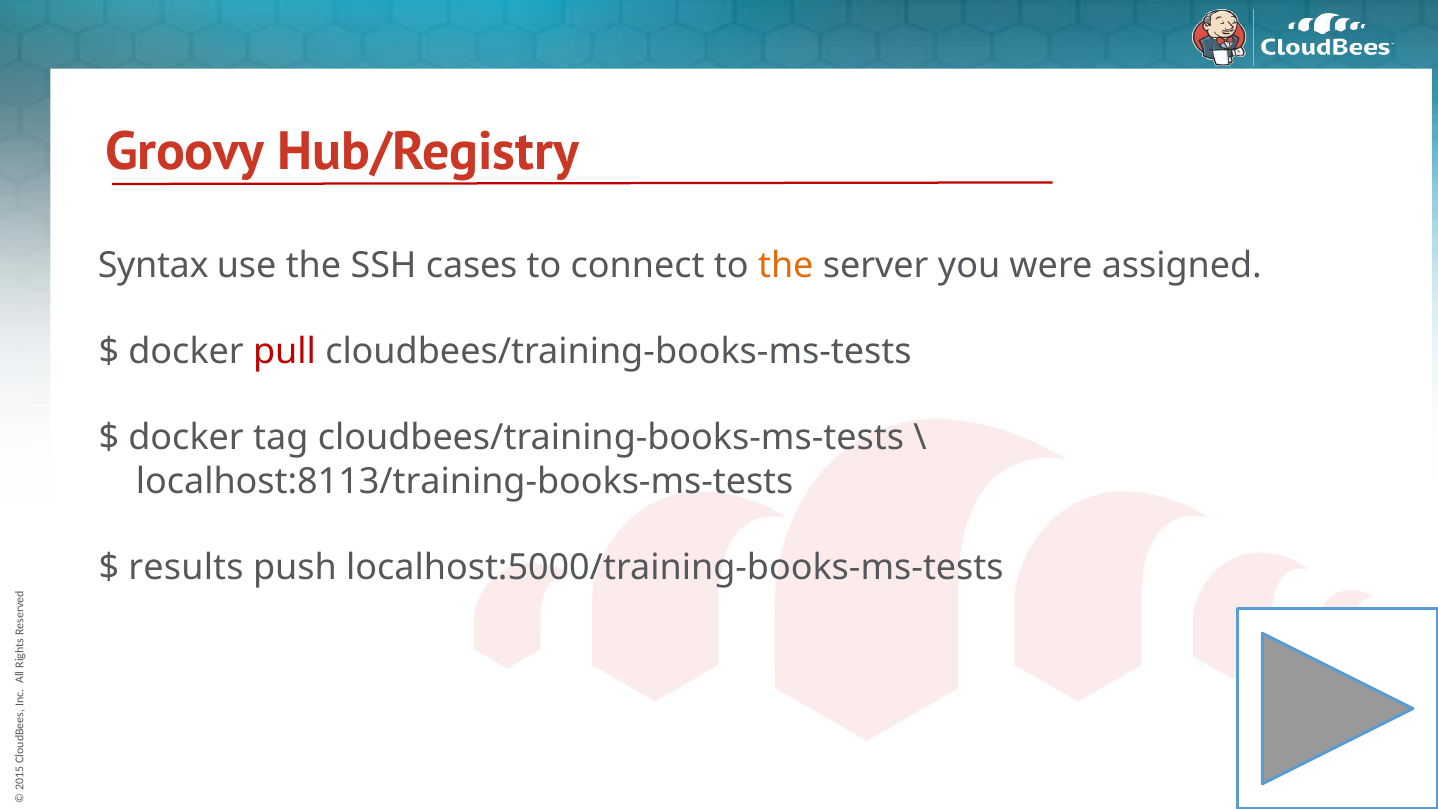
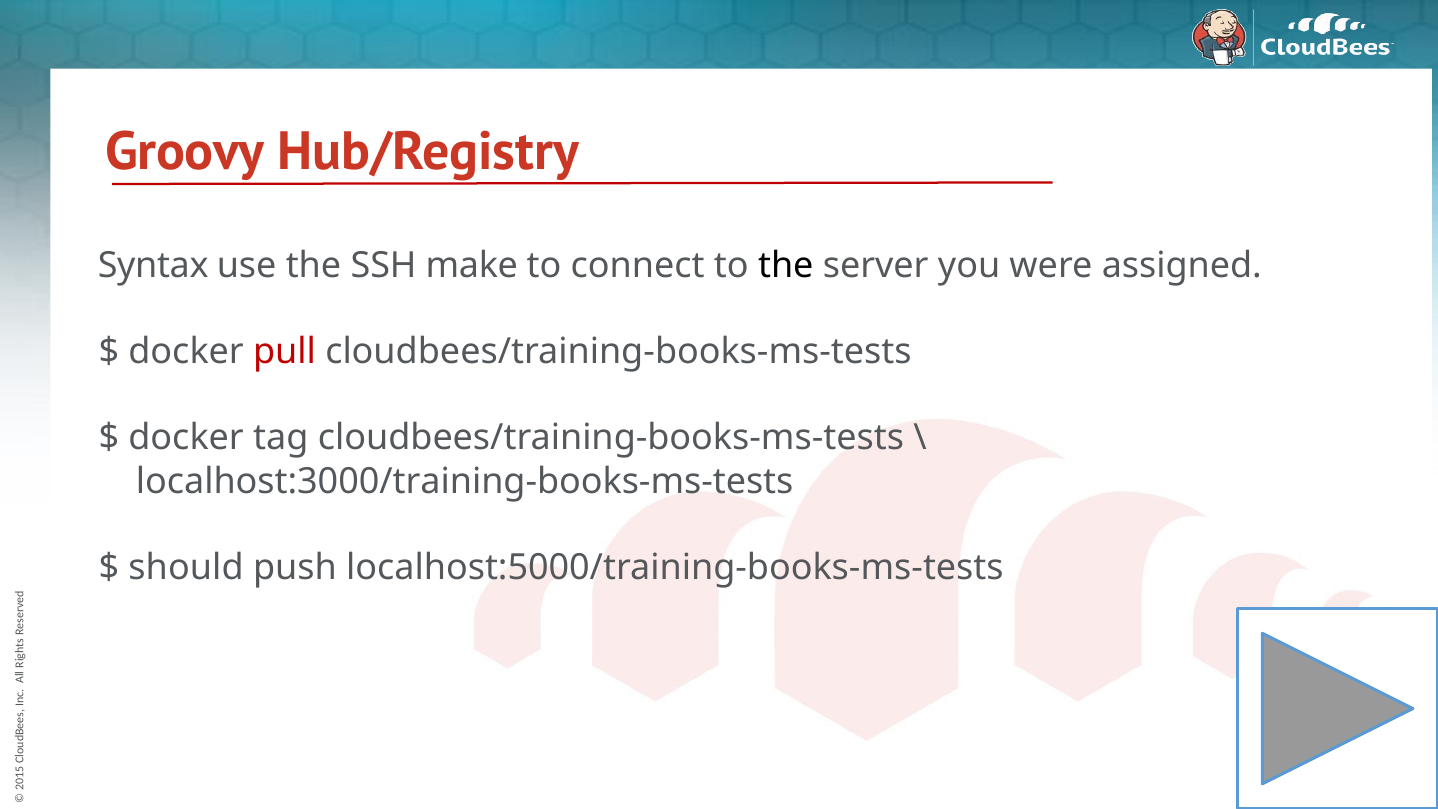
cases: cases -> make
the at (786, 265) colour: orange -> black
localhost:8113/training-books-ms-tests: localhost:8113/training-books-ms-tests -> localhost:3000/training-books-ms-tests
results: results -> should
